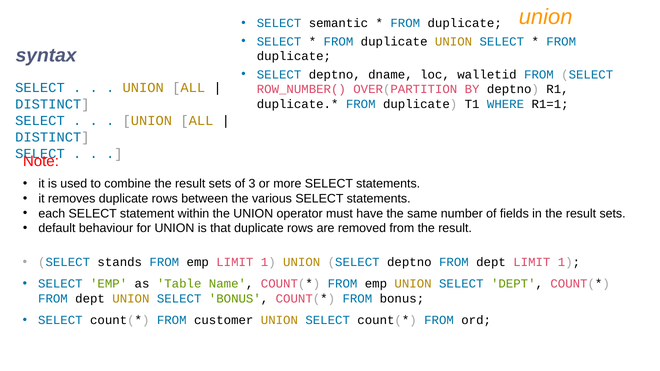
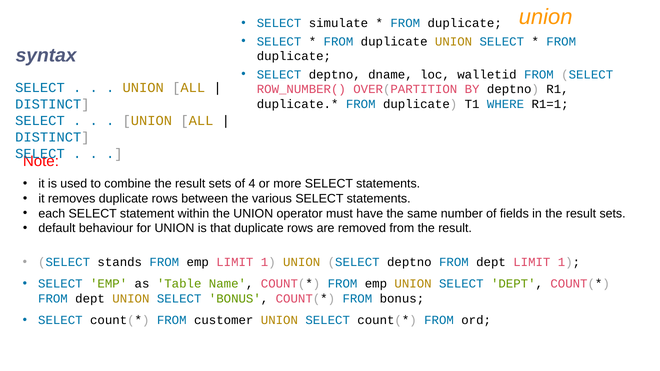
semantic: semantic -> simulate
3: 3 -> 4
